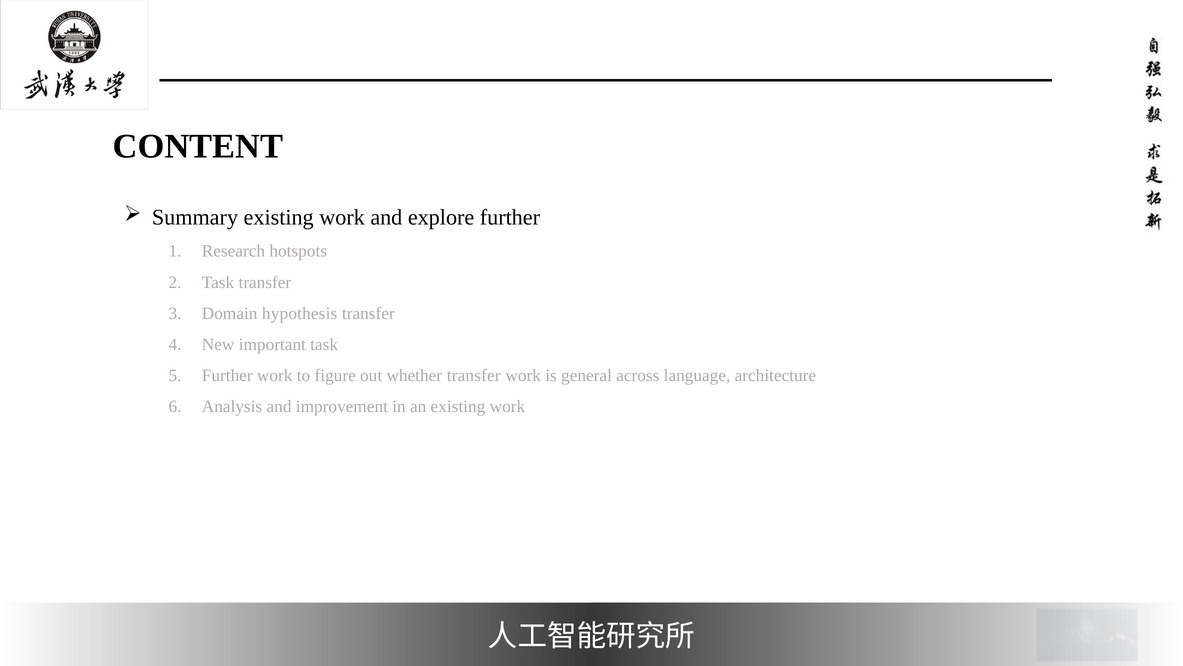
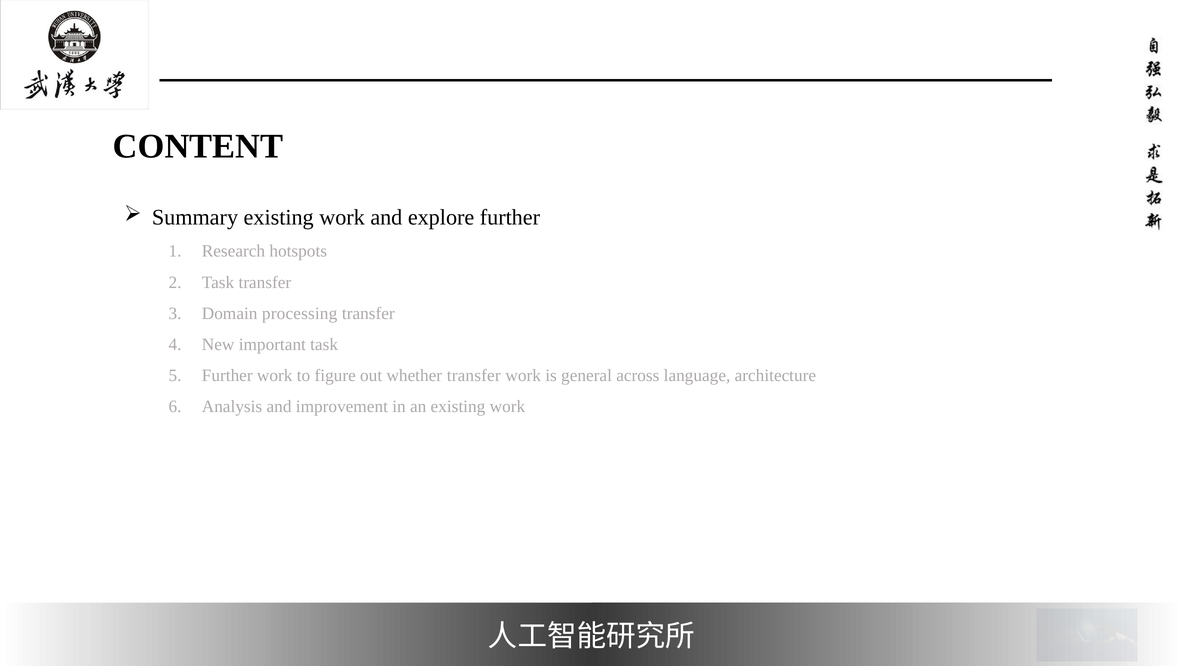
hypothesis: hypothesis -> processing
